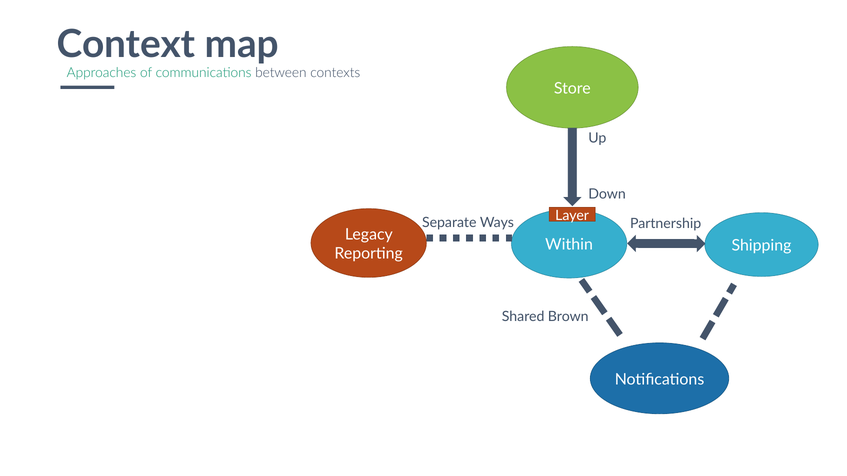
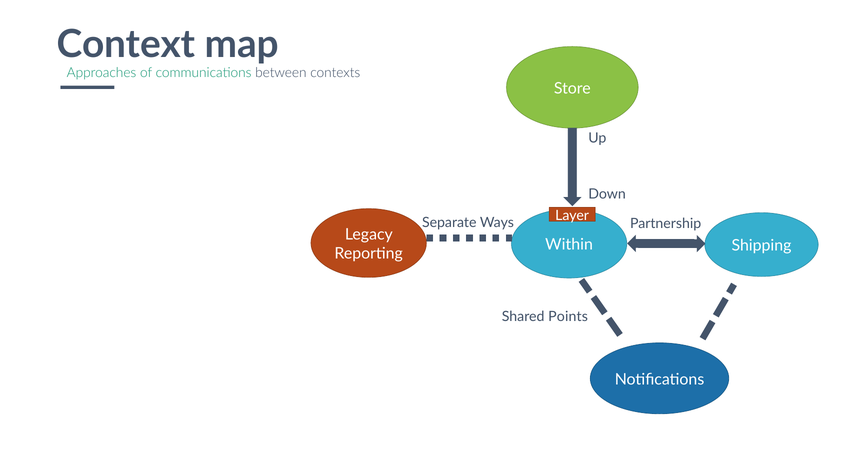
Brown: Brown -> Points
